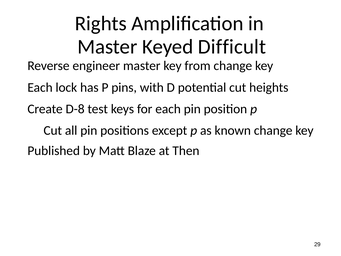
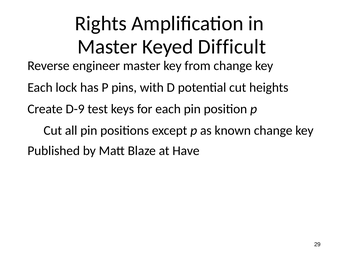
D-8: D-8 -> D-9
Then: Then -> Have
